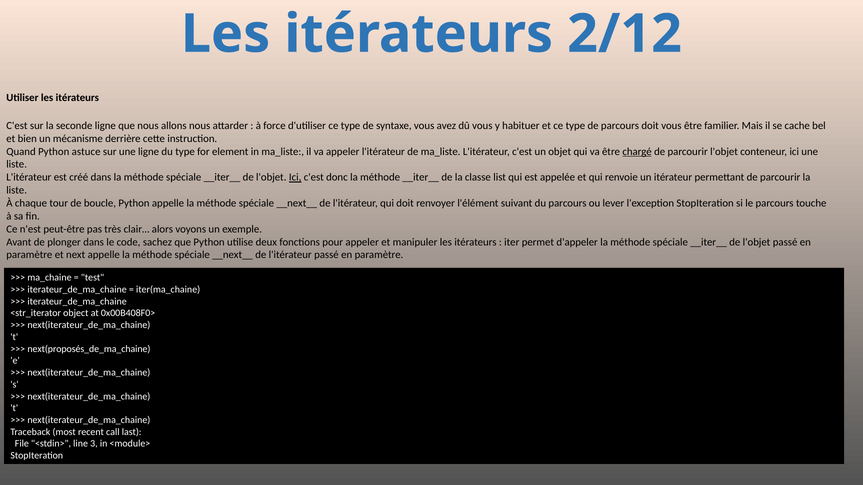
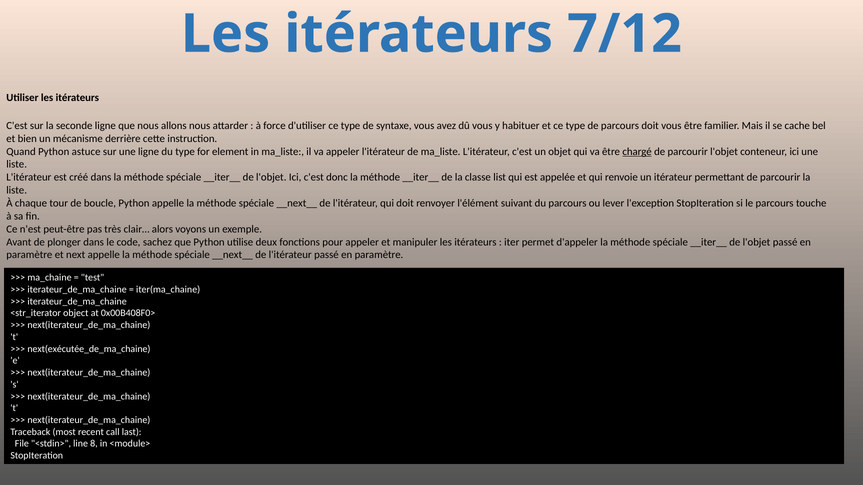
2/12: 2/12 -> 7/12
Ici at (295, 177) underline: present -> none
next(proposés_de_ma_chaine: next(proposés_de_ma_chaine -> next(exécutée_de_ma_chaine
3: 3 -> 8
